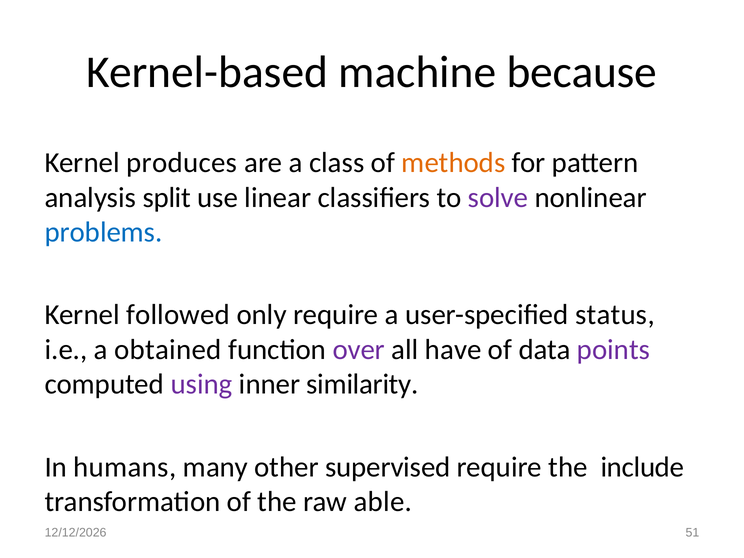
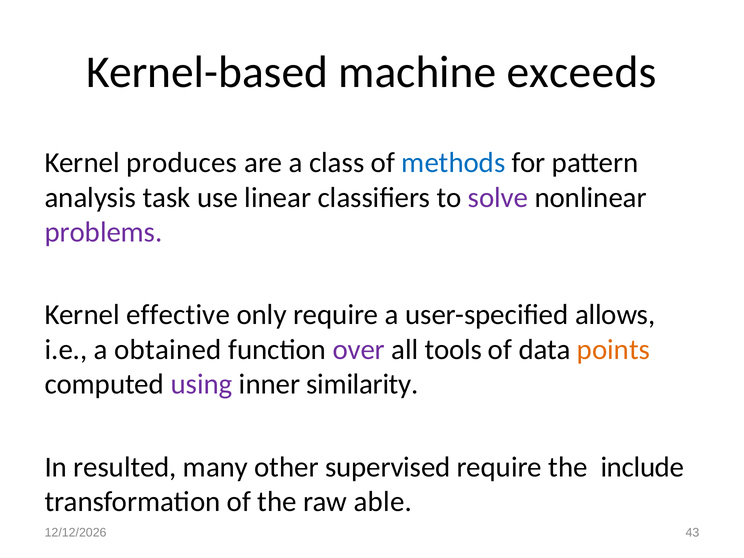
because: because -> exceeds
methods colour: orange -> blue
split: split -> task
problems colour: blue -> purple
followed: followed -> effective
status: status -> allows
have: have -> tools
points colour: purple -> orange
humans: humans -> resulted
51: 51 -> 43
